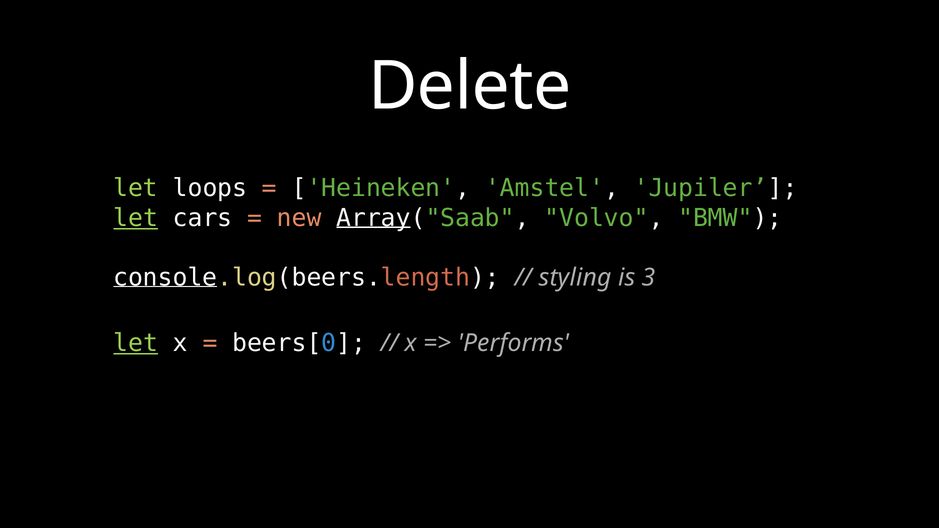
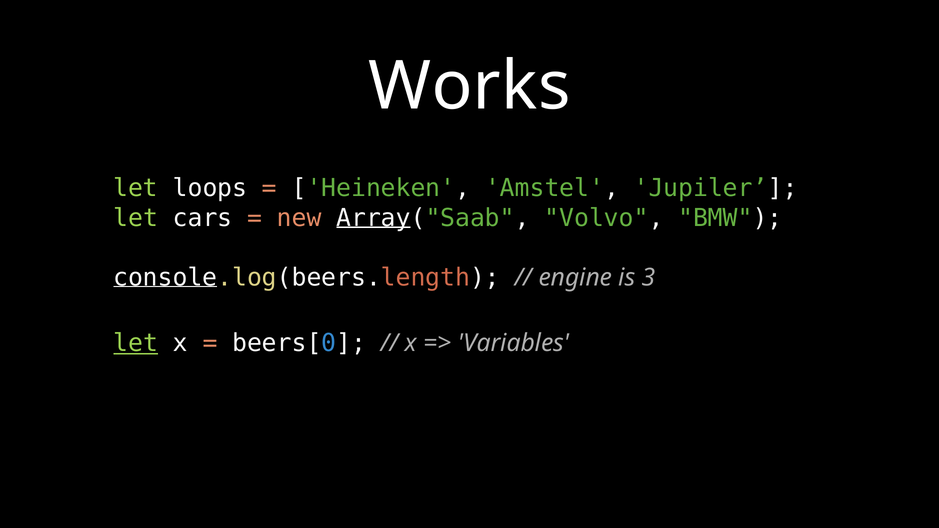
Delete: Delete -> Works
let at (136, 218) underline: present -> none
styling: styling -> engine
Performs: Performs -> Variables
